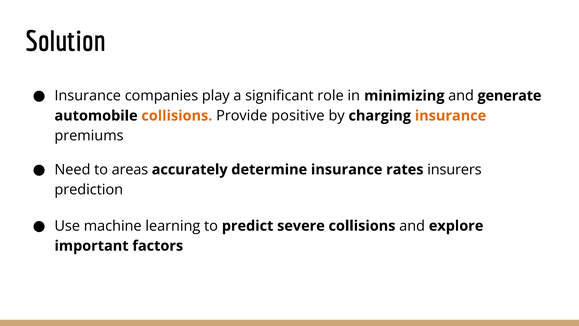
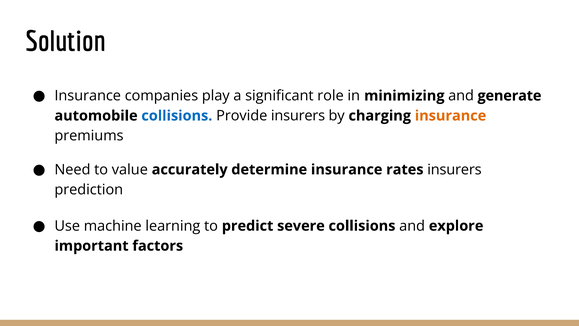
collisions at (177, 116) colour: orange -> blue
Provide positive: positive -> insurers
areas: areas -> value
